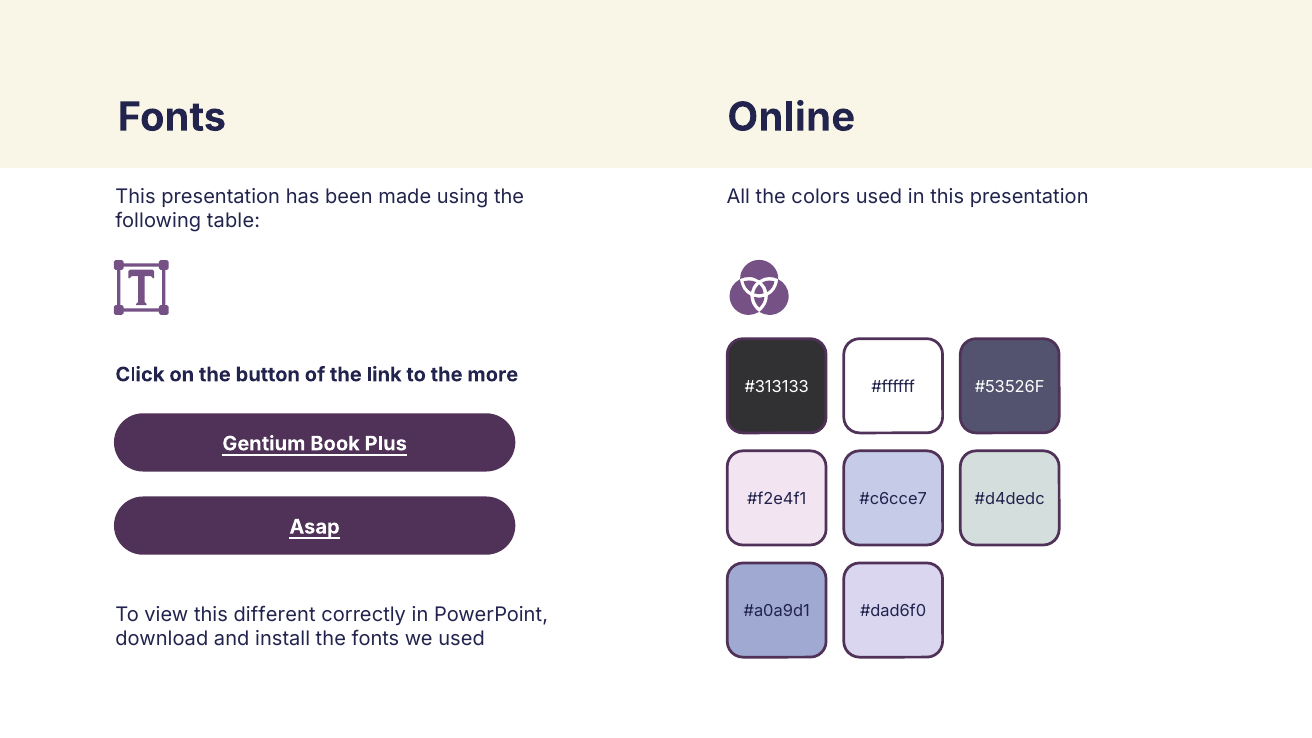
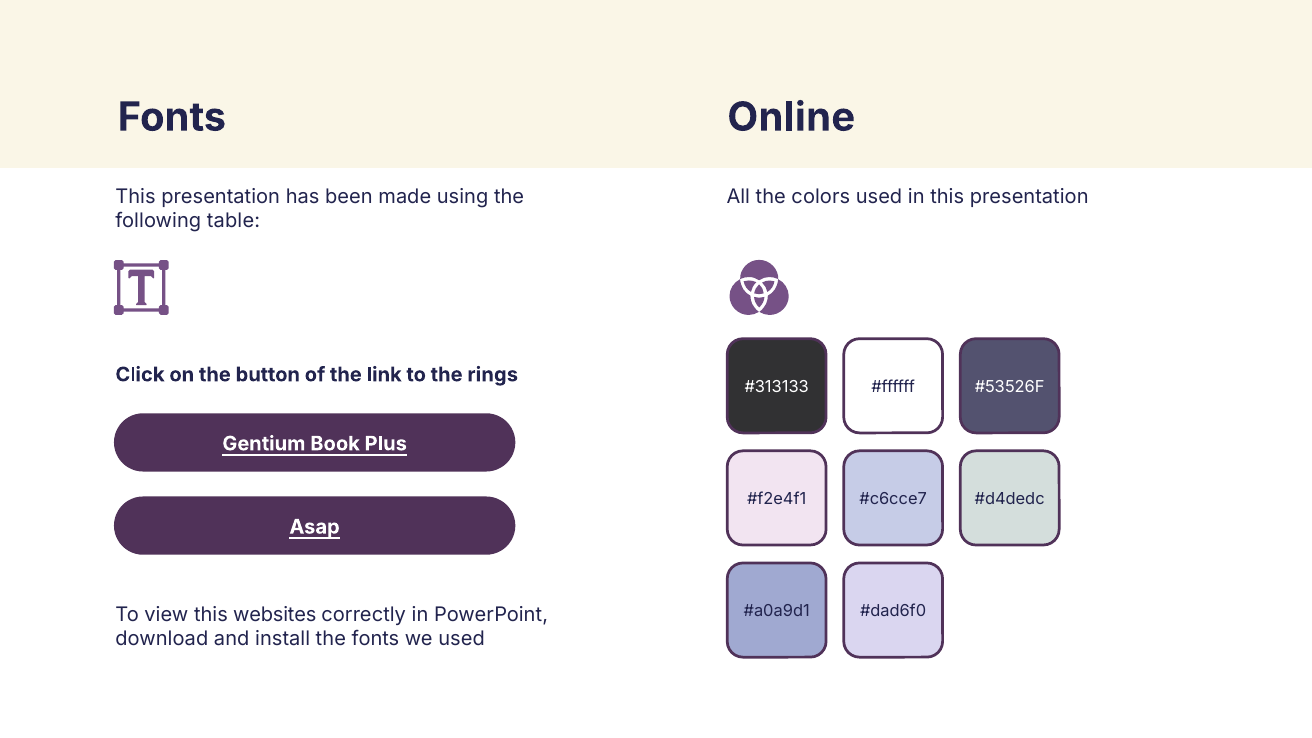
more: more -> rings
different: different -> websites
